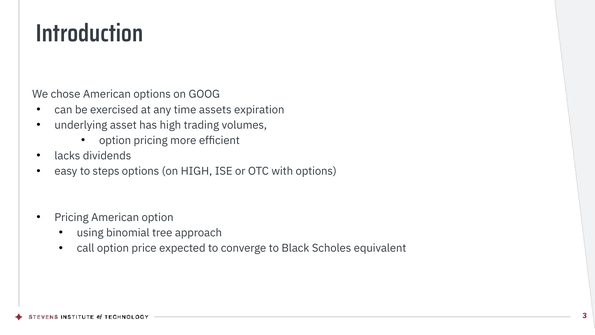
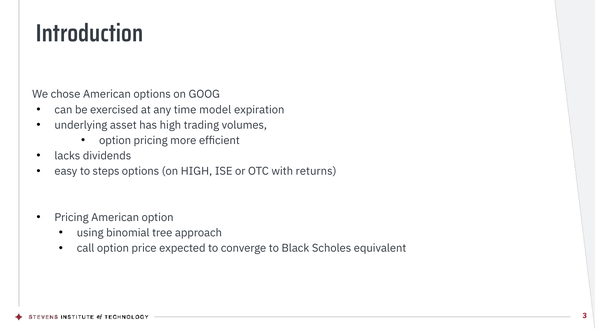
assets: assets -> model
with options: options -> returns
